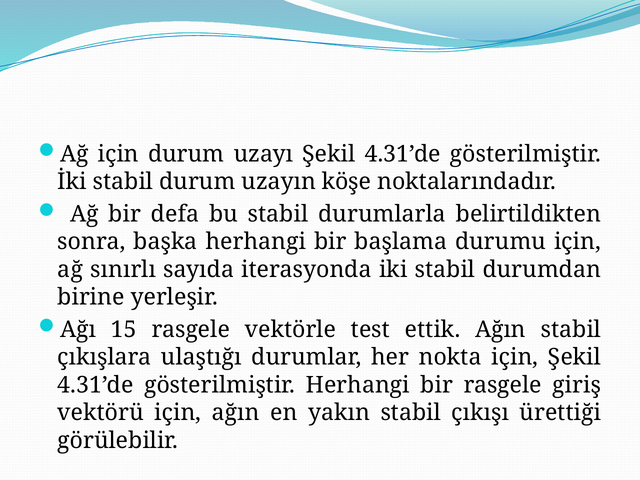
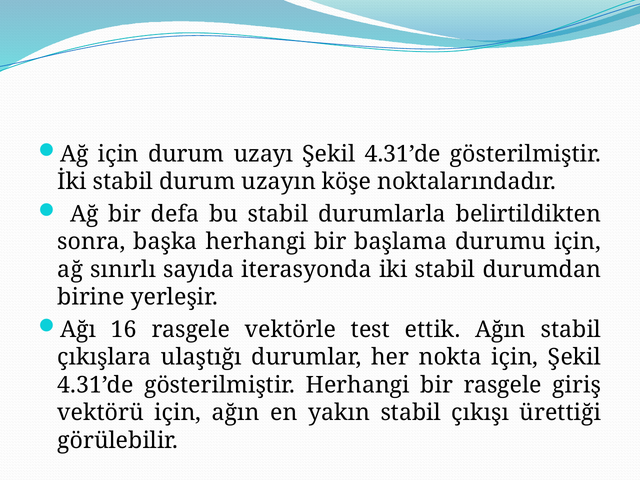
15: 15 -> 16
